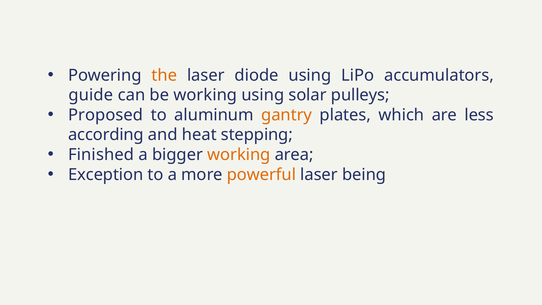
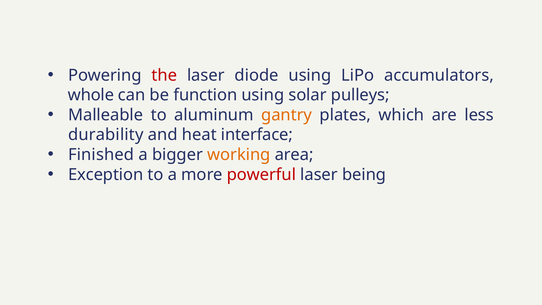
the colour: orange -> red
guide: guide -> whole
be working: working -> function
Proposed: Proposed -> Malleable
according: according -> durability
stepping: stepping -> interface
powerful colour: orange -> red
